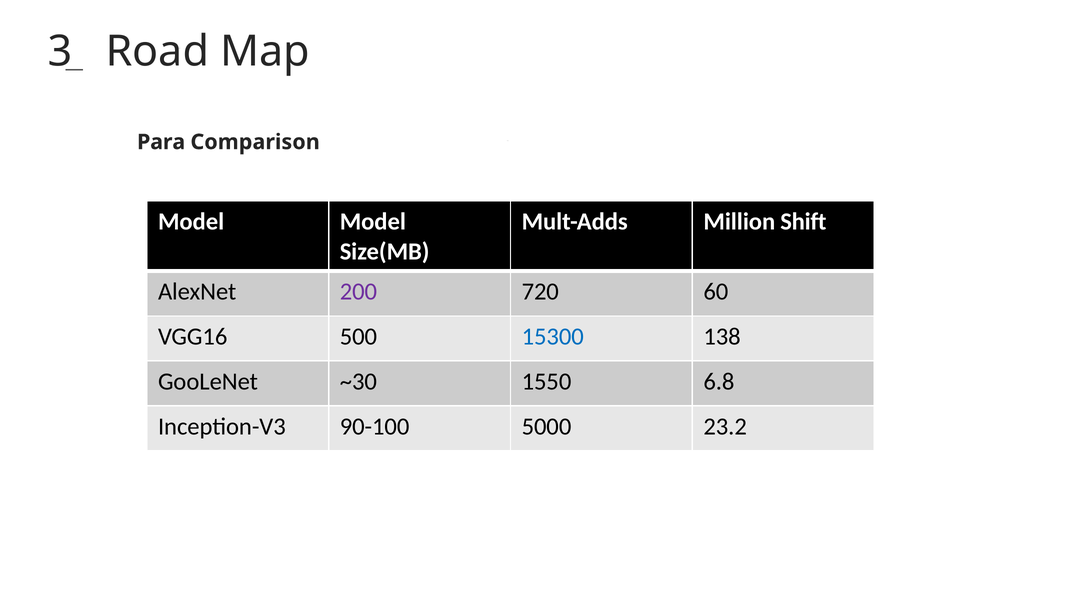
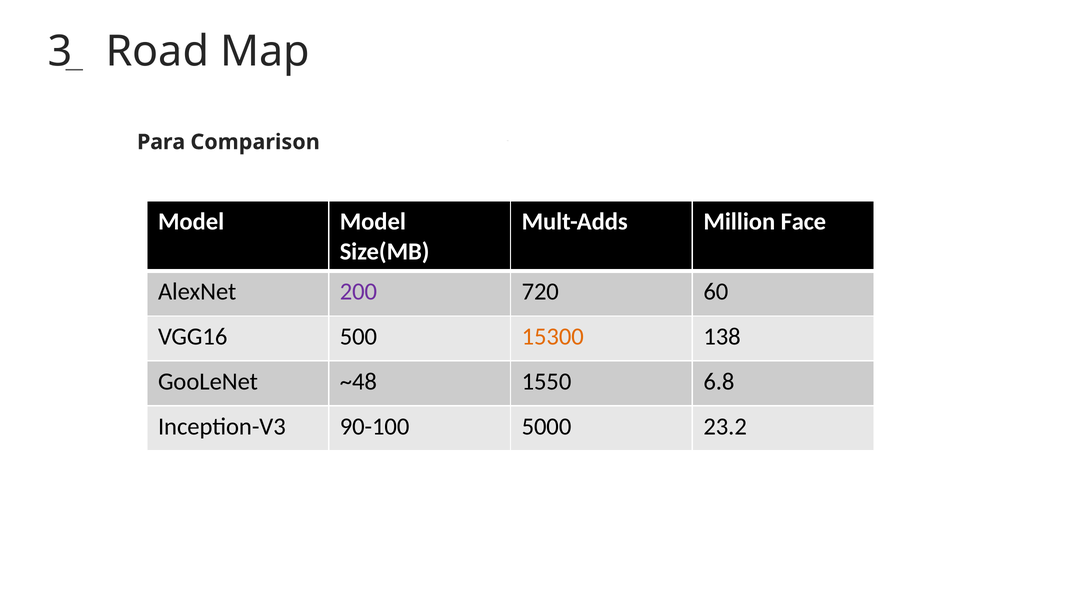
Shift: Shift -> Face
15300 colour: blue -> orange
~30: ~30 -> ~48
